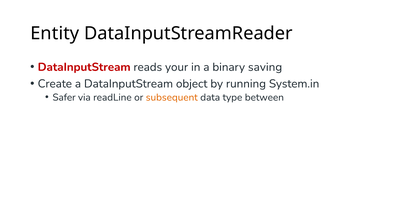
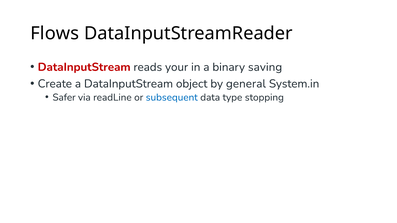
Entity: Entity -> Flows
running: running -> general
subsequent colour: orange -> blue
between: between -> stopping
